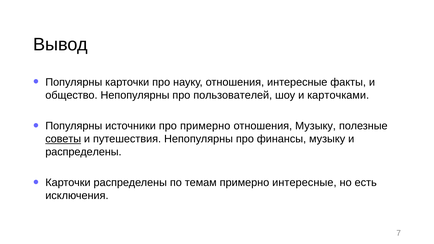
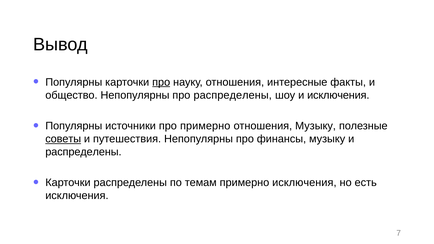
про at (161, 82) underline: none -> present
про пользователей: пользователей -> распределены
и карточками: карточками -> исключения
примерно интересные: интересные -> исключения
